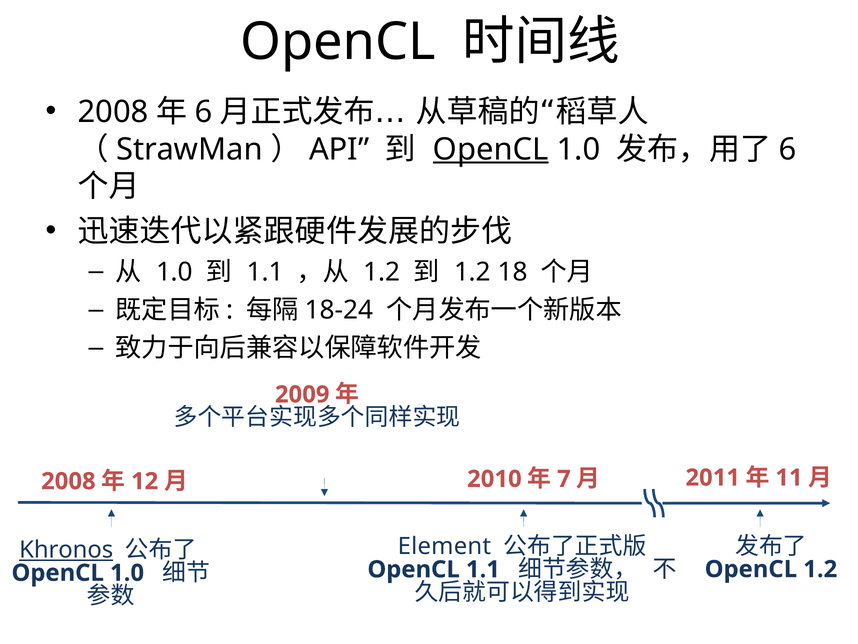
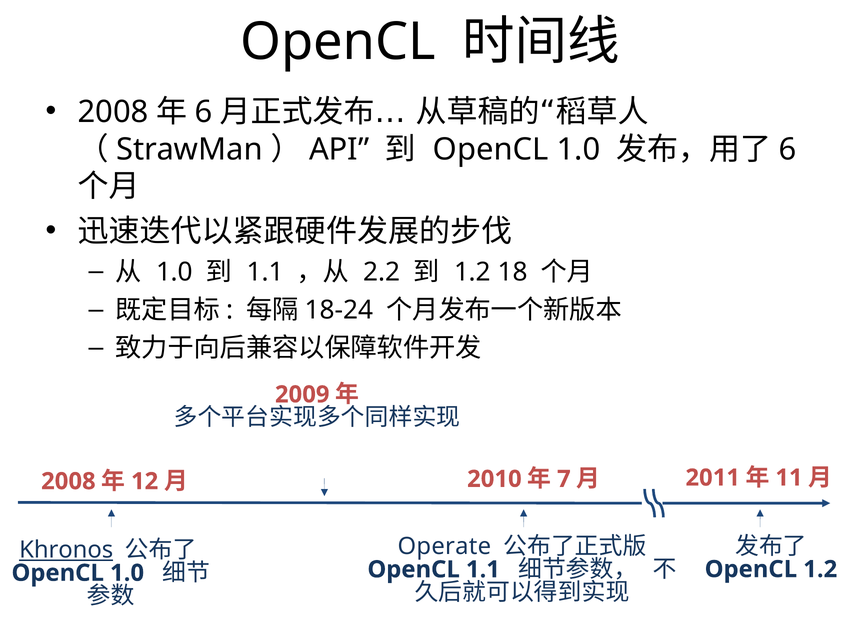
OpenCL at (491, 149) underline: present -> none
1.2 at (382, 272): 1.2 -> 2.2
Element: Element -> Operate
